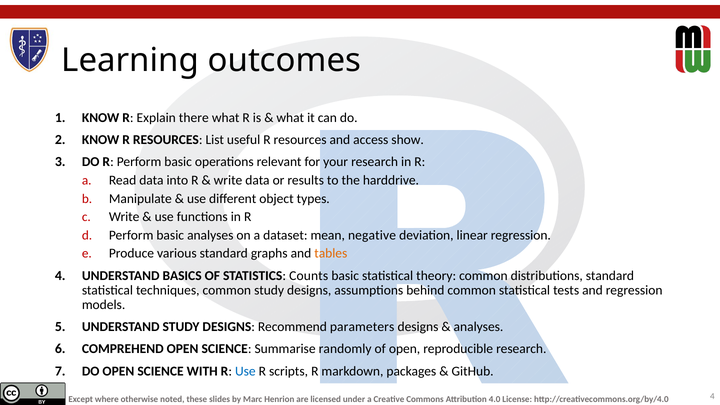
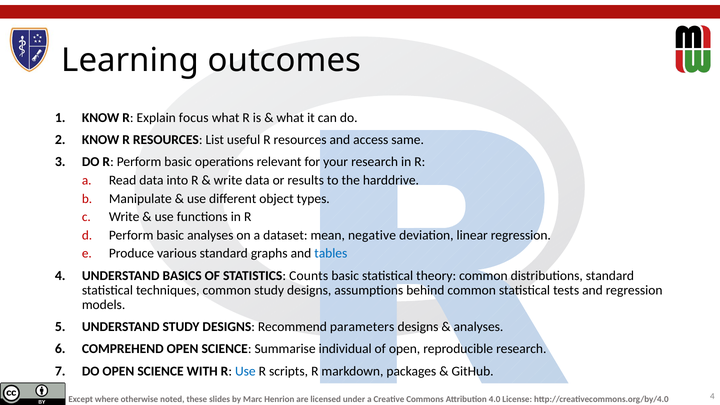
there: there -> focus
show: show -> same
tables colour: orange -> blue
randomly: randomly -> individual
